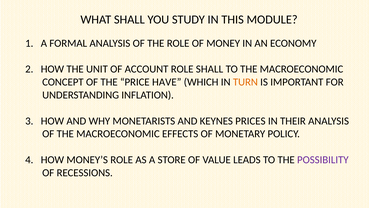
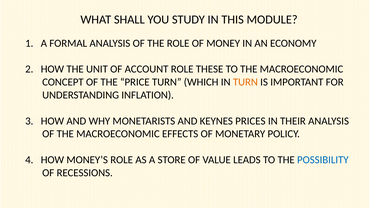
ROLE SHALL: SHALL -> THESE
PRICE HAVE: HAVE -> TURN
POSSIBILITY colour: purple -> blue
